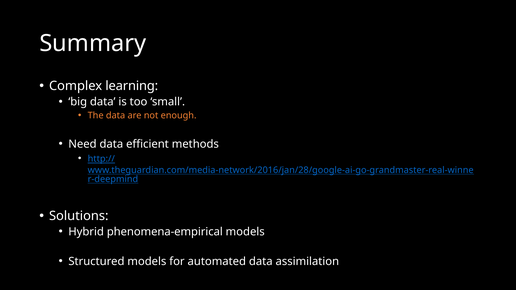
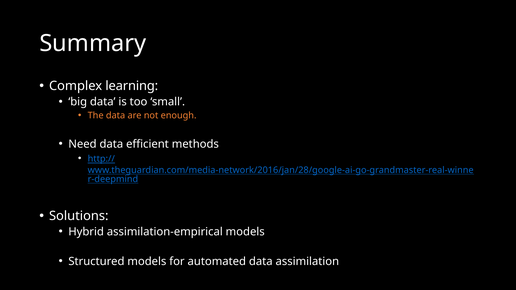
phenomena-empirical: phenomena-empirical -> assimilation-empirical
